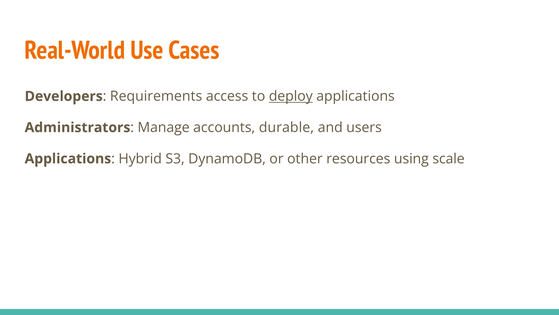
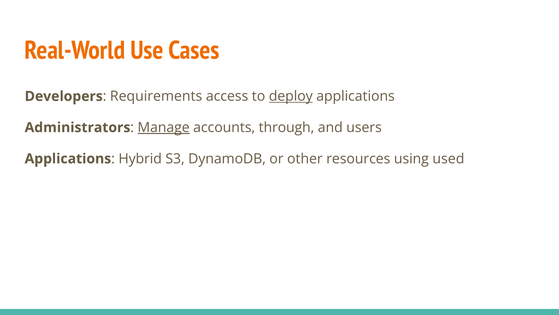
Manage underline: none -> present
durable: durable -> through
scale: scale -> used
